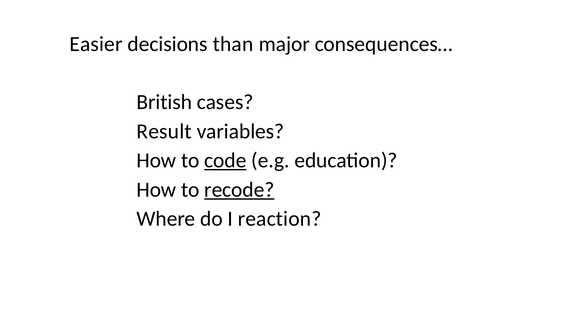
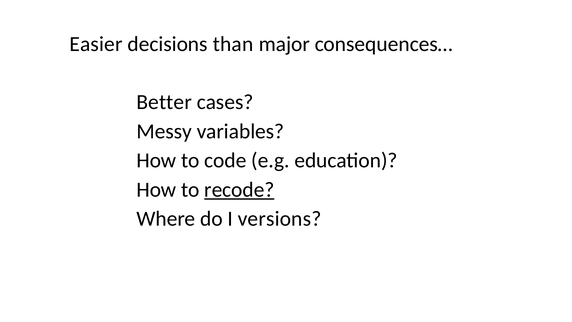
British: British -> Better
Result: Result -> Messy
code underline: present -> none
reaction: reaction -> versions
